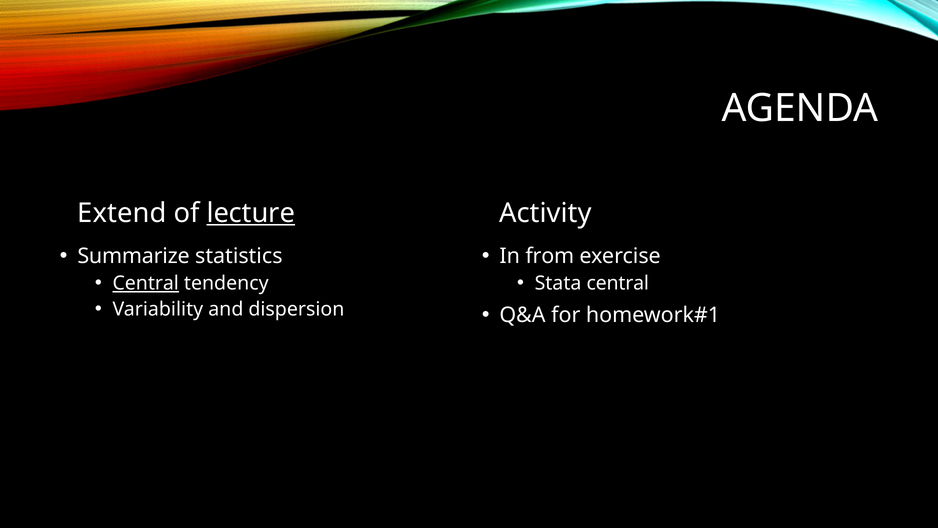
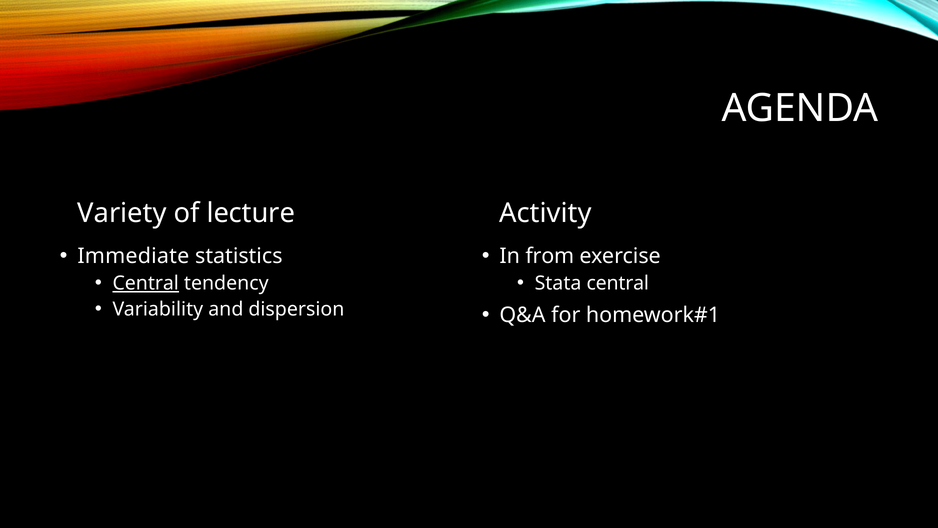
Extend: Extend -> Variety
lecture underline: present -> none
Summarize: Summarize -> Immediate
